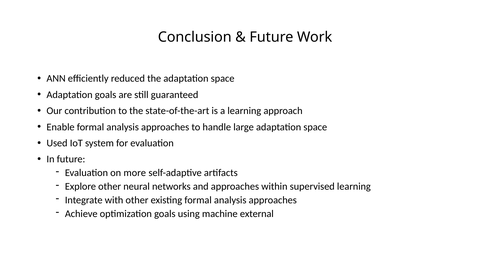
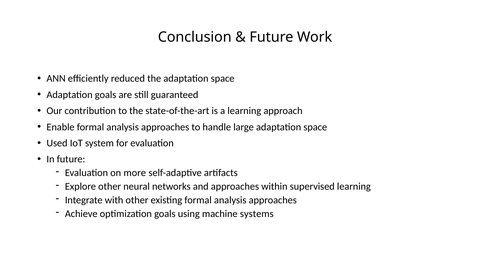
external: external -> systems
